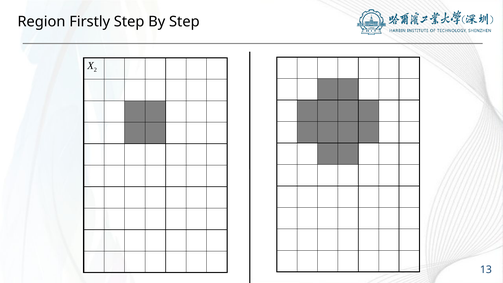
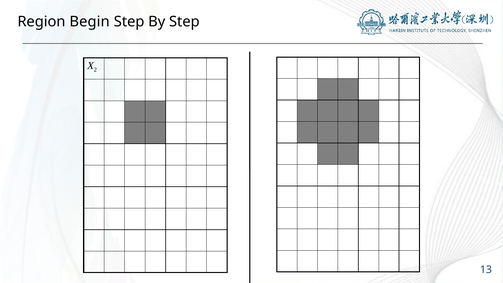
Firstly: Firstly -> Begin
